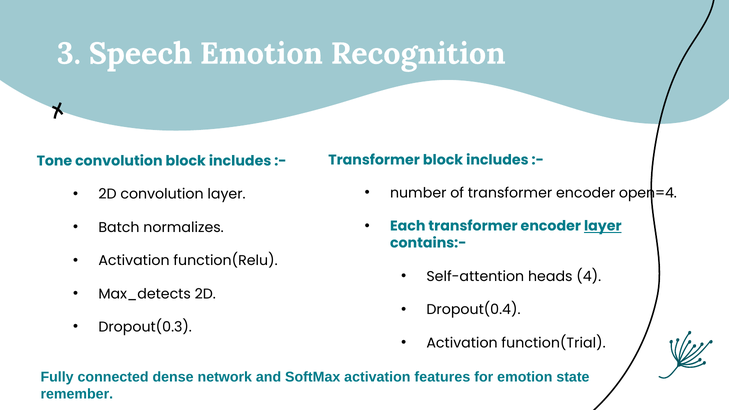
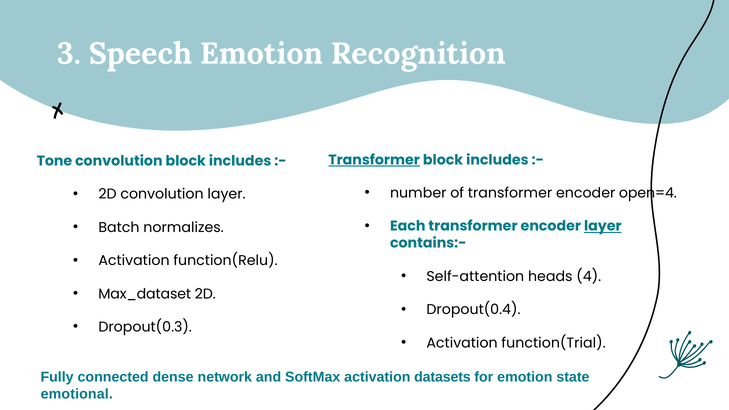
Transformer at (374, 160) underline: none -> present
Max_detects: Max_detects -> Max_dataset
features: features -> datasets
remember: remember -> emotional
